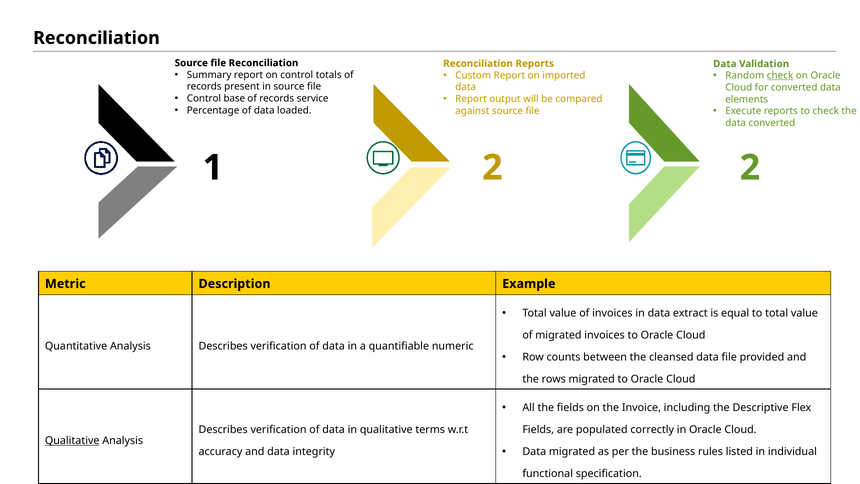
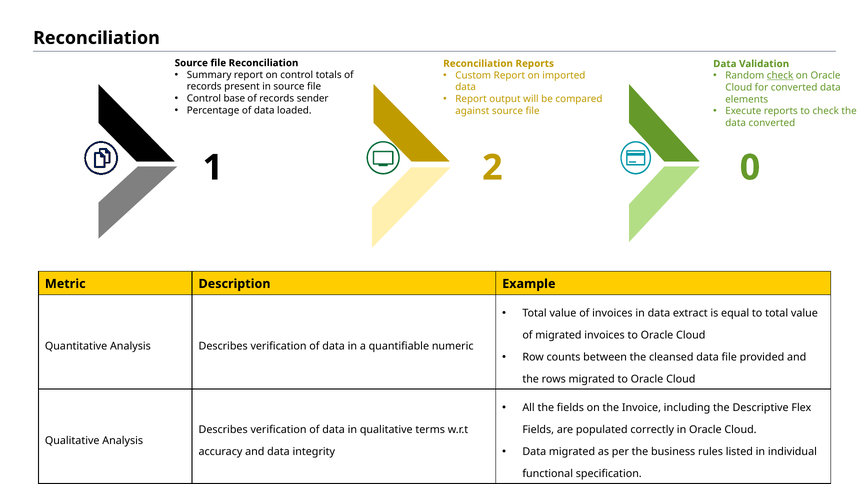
service: service -> sender
2 2: 2 -> 0
Qualitative at (72, 440) underline: present -> none
